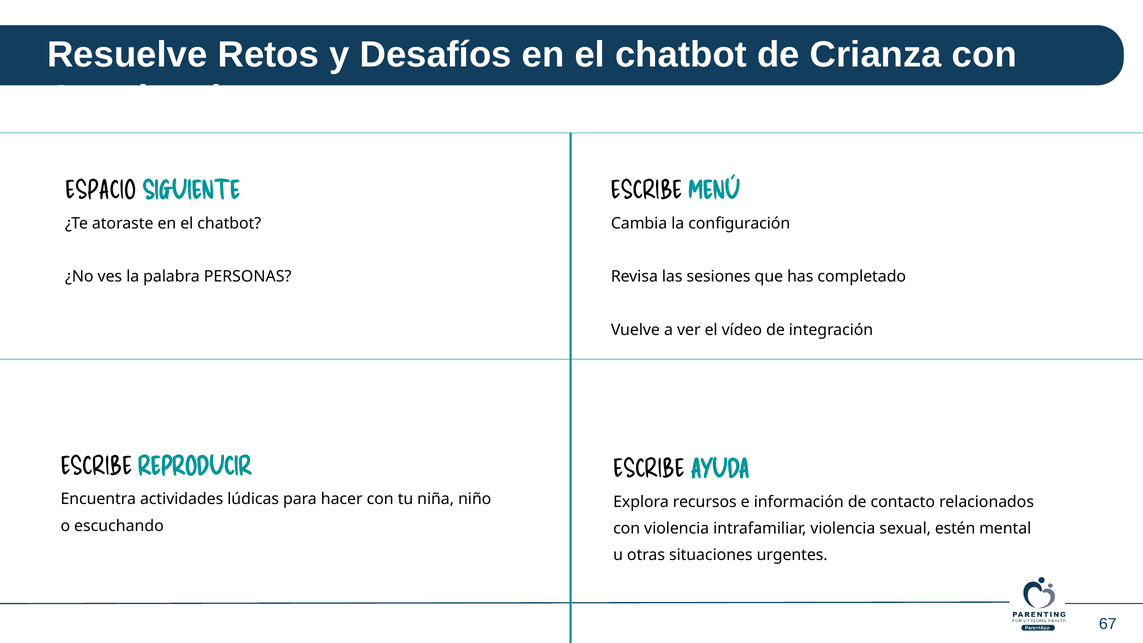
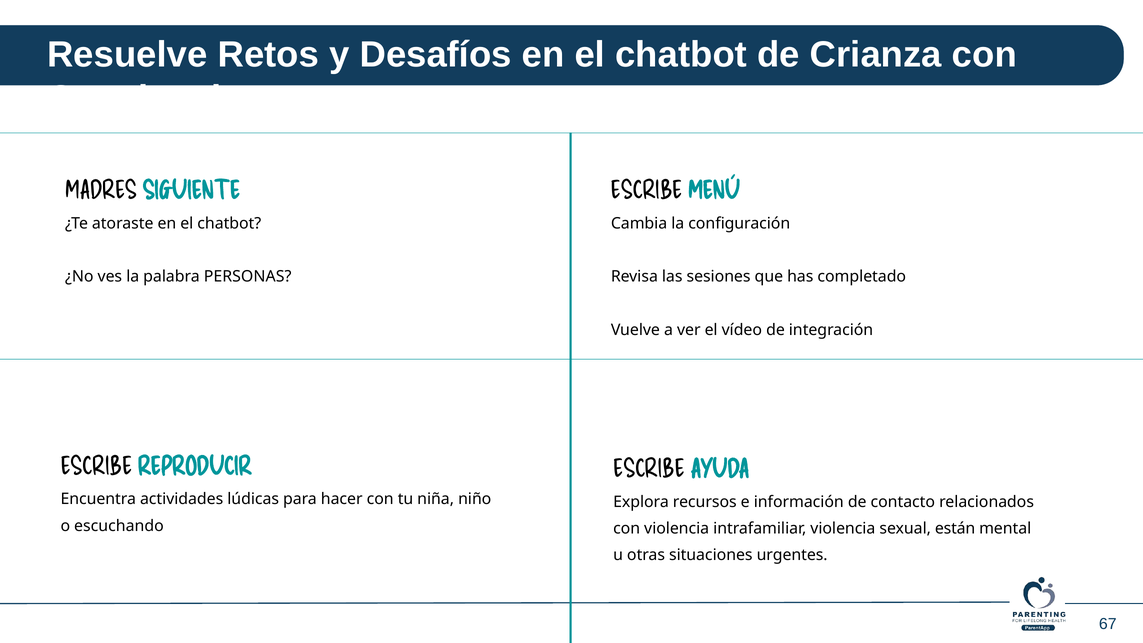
ESPACIO: ESPACIO -> MADRES
estén: estén -> están
